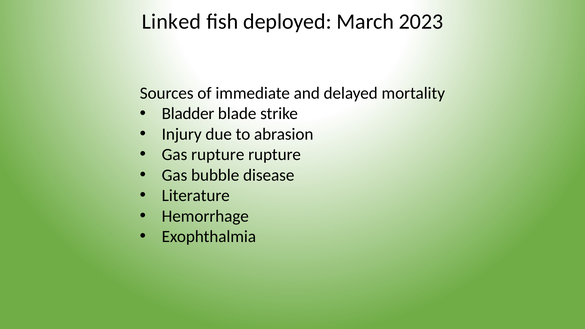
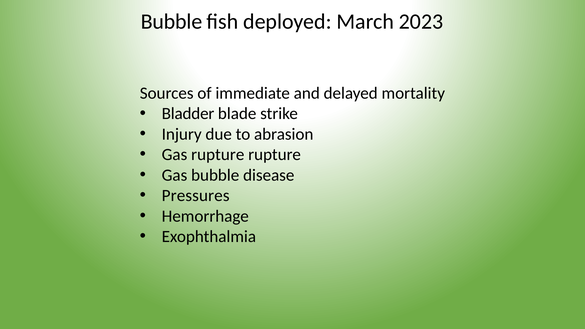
Linked at (171, 22): Linked -> Bubble
Literature: Literature -> Pressures
